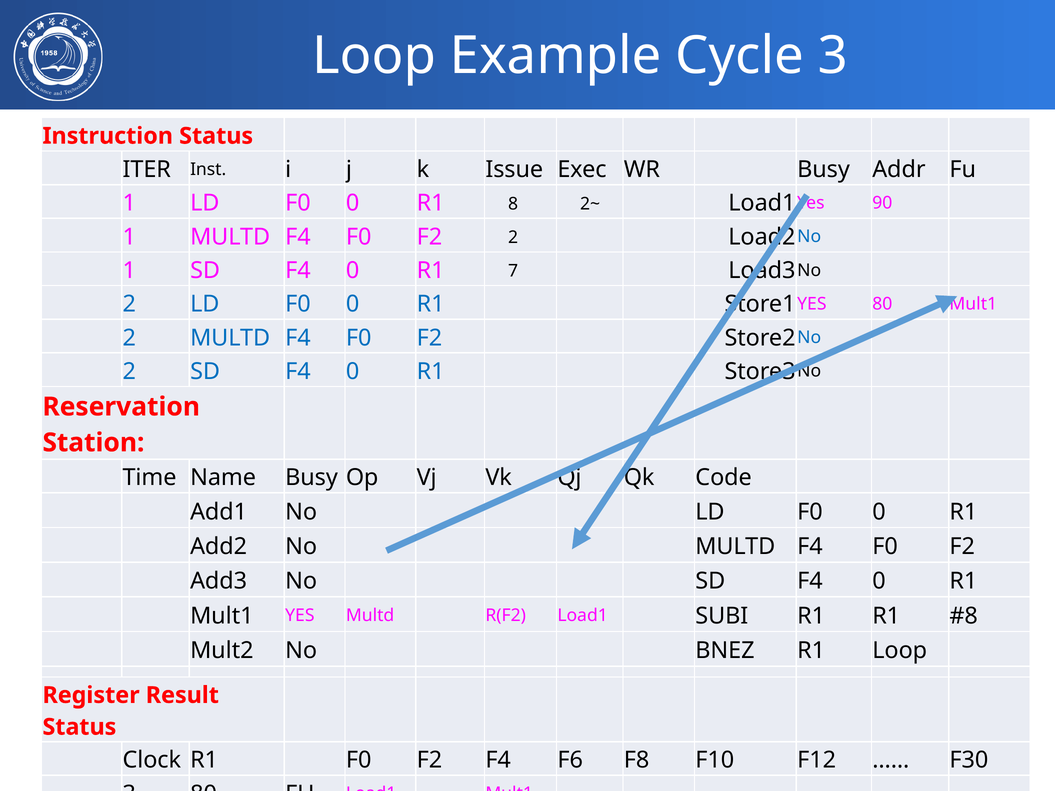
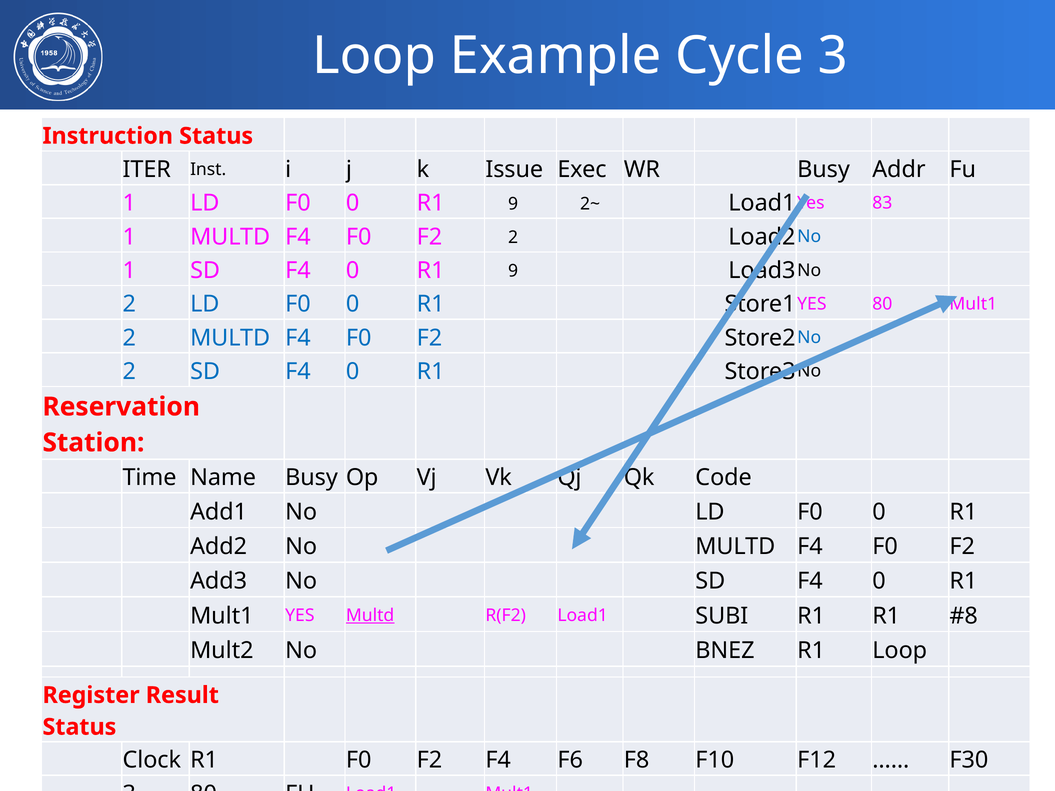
F0 0 R1 8: 8 -> 9
90: 90 -> 83
F4 0 R1 7: 7 -> 9
Multd at (370, 616) underline: none -> present
